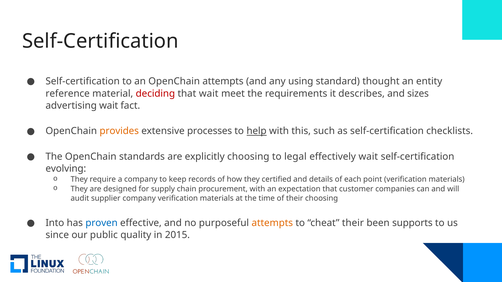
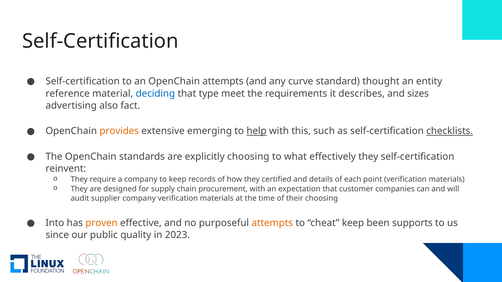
using: using -> curve
deciding colour: red -> blue
that wait: wait -> type
advertising wait: wait -> also
processes: processes -> emerging
checklists underline: none -> present
legal: legal -> what
effectively wait: wait -> they
evolving: evolving -> reinvent
proven colour: blue -> orange
cheat their: their -> keep
2015: 2015 -> 2023
